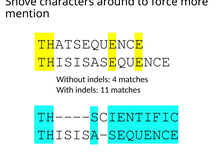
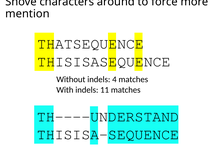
TH----SCIENTIFIC: TH----SCIENTIFIC -> TH----UNDERSTAND
